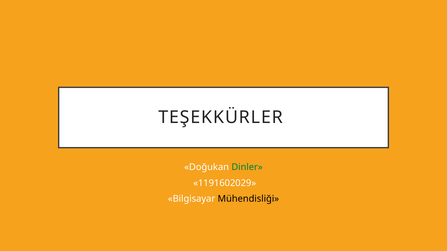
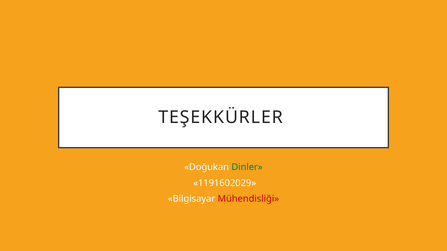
Mühendisliği colour: black -> red
